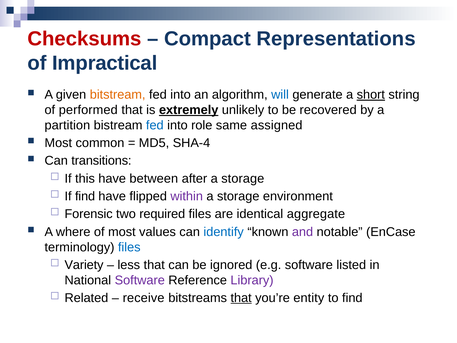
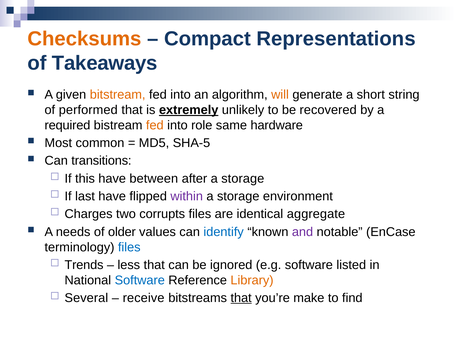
Checksums colour: red -> orange
Impractical: Impractical -> Takeaways
will colour: blue -> orange
short underline: present -> none
partition: partition -> required
fed at (155, 125) colour: blue -> orange
assigned: assigned -> hardware
SHA-4: SHA-4 -> SHA-5
If find: find -> last
Forensic: Forensic -> Charges
required: required -> corrupts
where: where -> needs
of most: most -> older
Variety: Variety -> Trends
Software at (140, 280) colour: purple -> blue
Library colour: purple -> orange
Related: Related -> Several
entity: entity -> make
